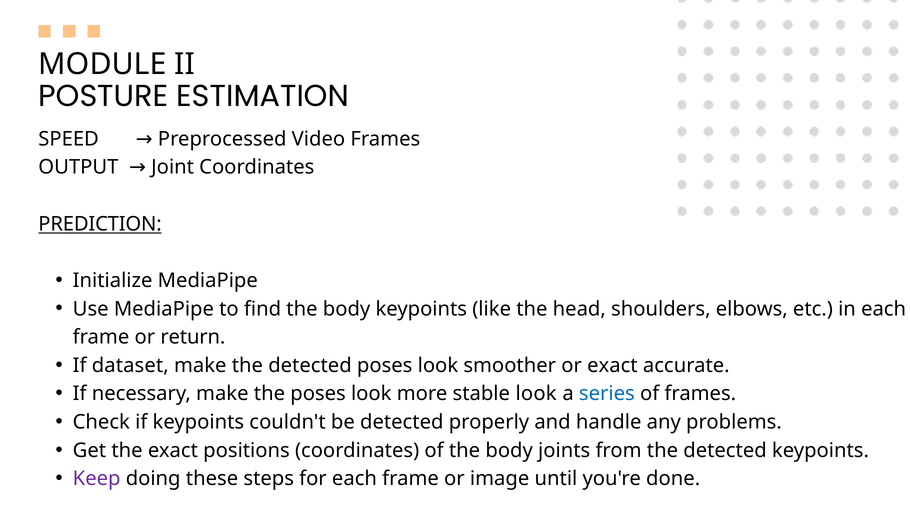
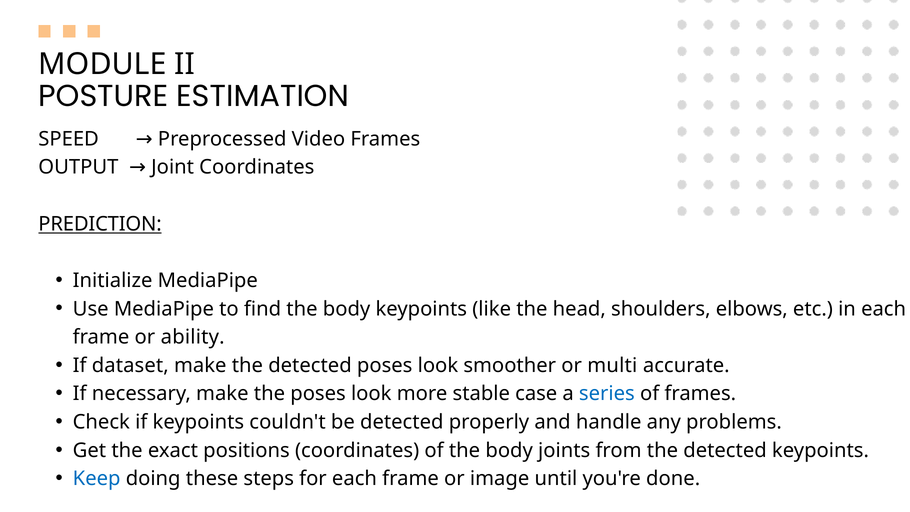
return: return -> ability
or exact: exact -> multi
stable look: look -> case
Keep colour: purple -> blue
